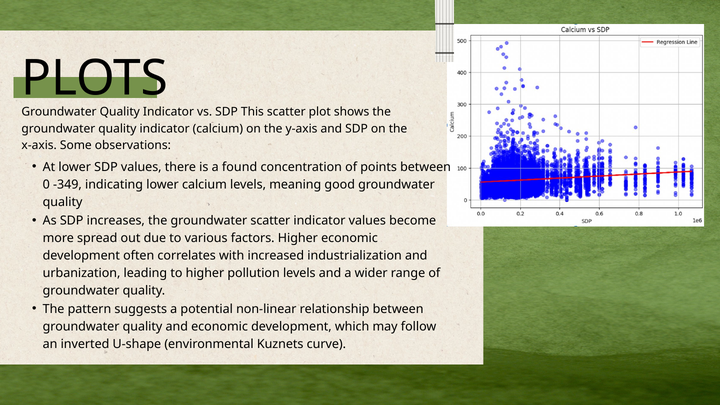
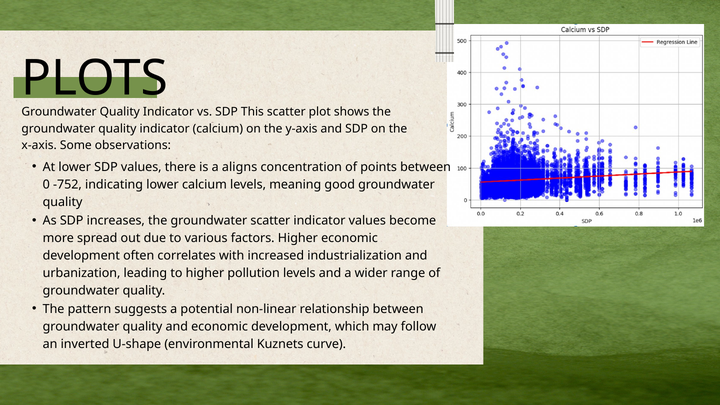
found: found -> aligns
-349: -349 -> -752
